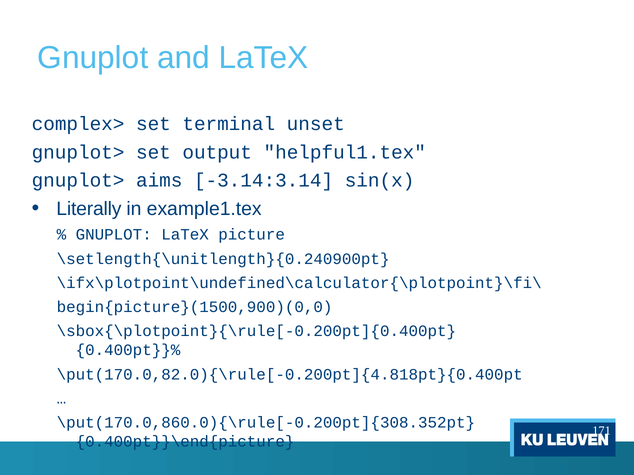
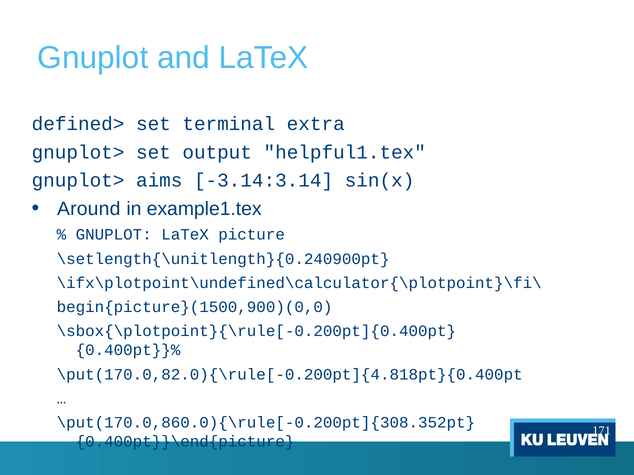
complex>: complex> -> defined>
unset: unset -> extra
Literally: Literally -> Around
